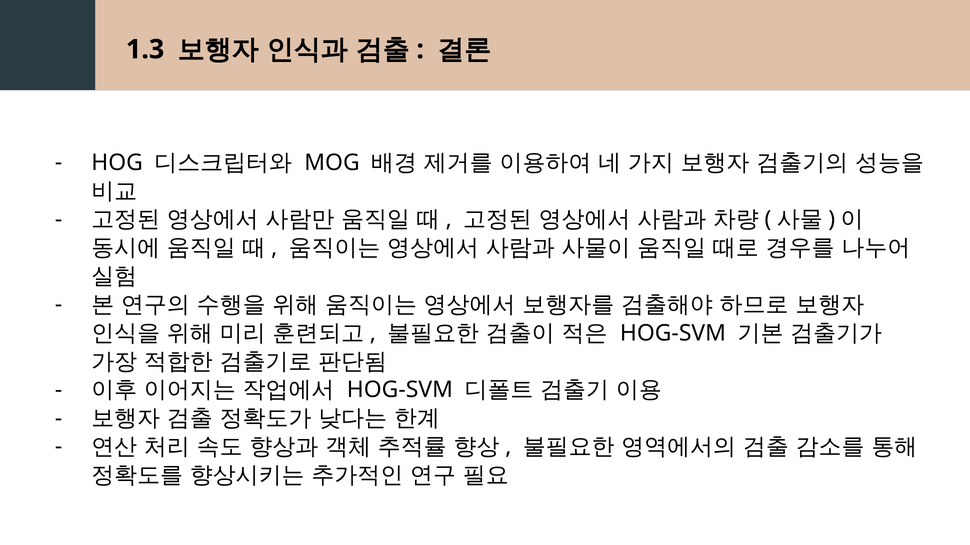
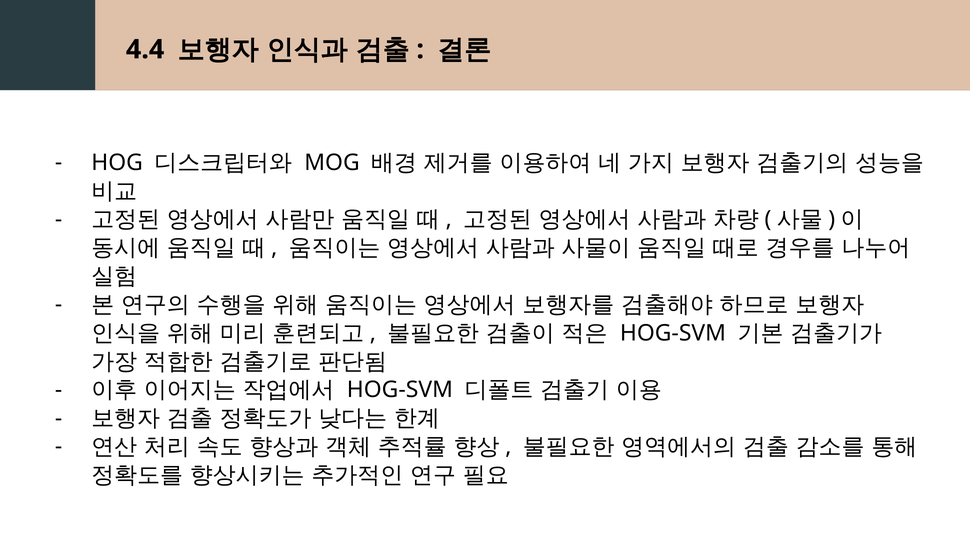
1.3: 1.3 -> 4.4
